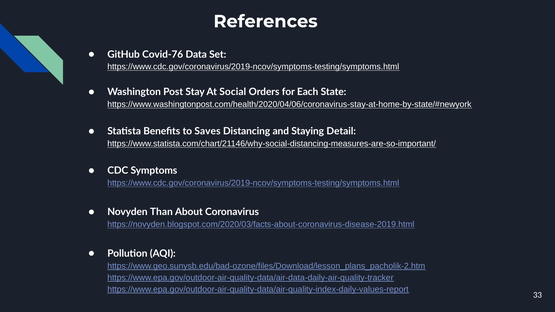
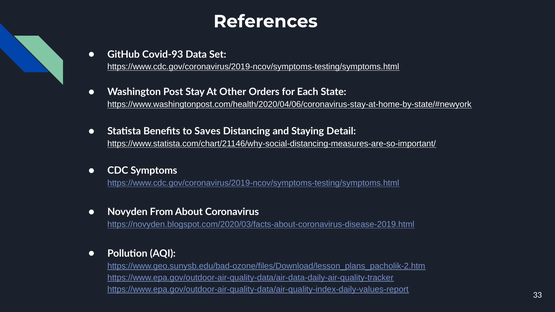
Covid-76: Covid-76 -> Covid-93
Social: Social -> Other
Than: Than -> From
